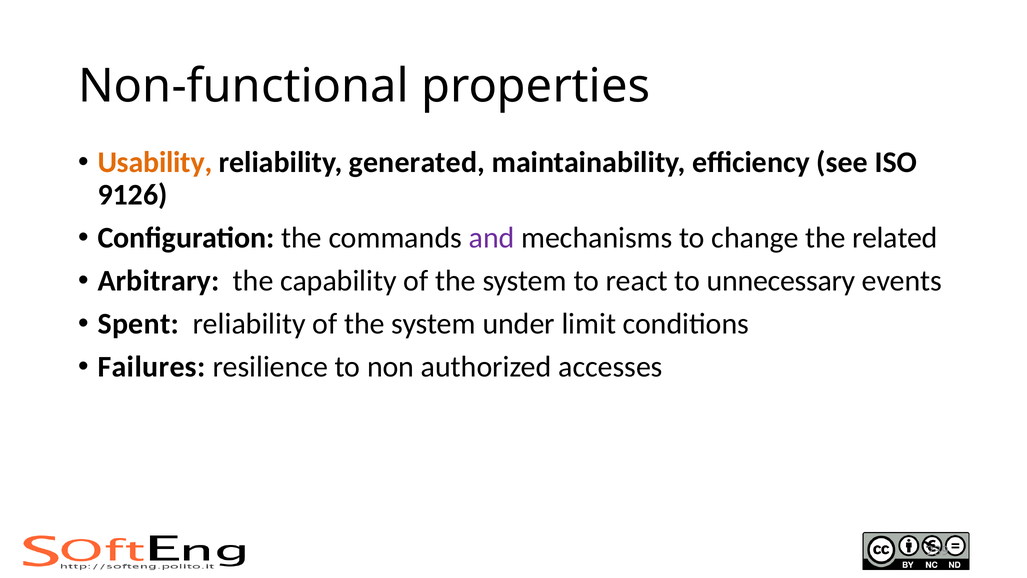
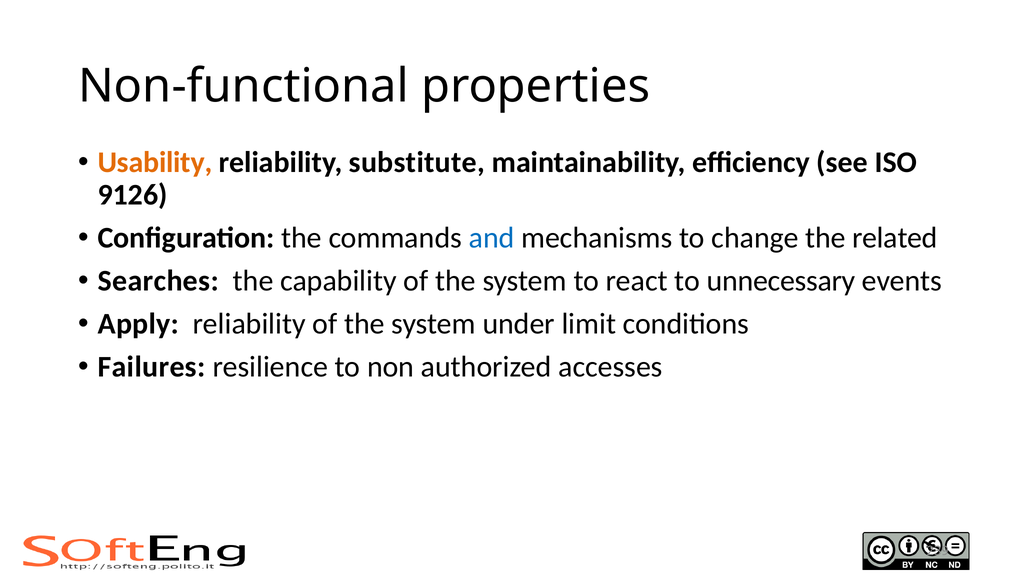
generated: generated -> substitute
and colour: purple -> blue
Arbitrary: Arbitrary -> Searches
Spent: Spent -> Apply
